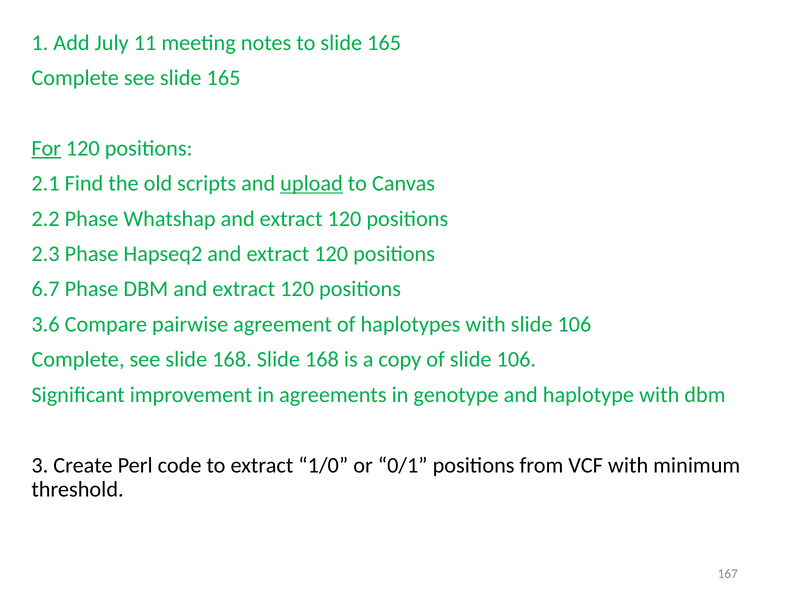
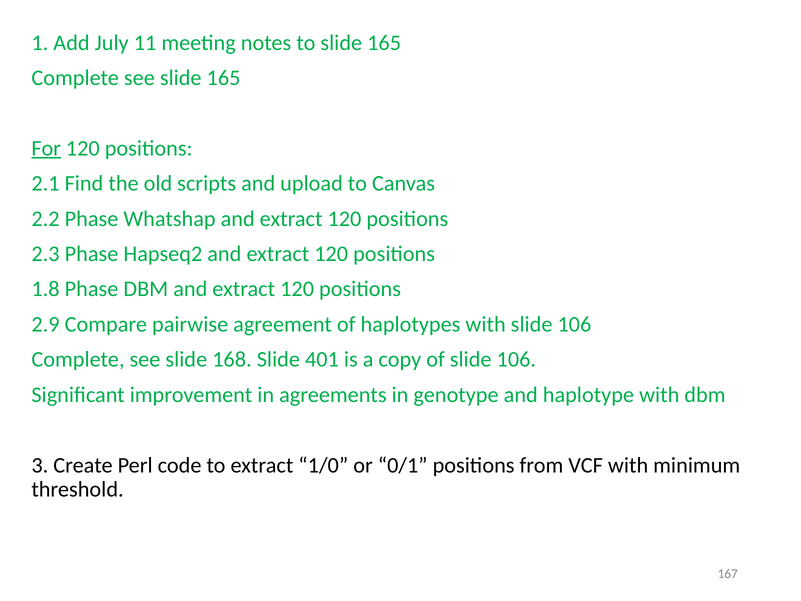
upload underline: present -> none
6.7: 6.7 -> 1.8
3.6: 3.6 -> 2.9
168 Slide 168: 168 -> 401
